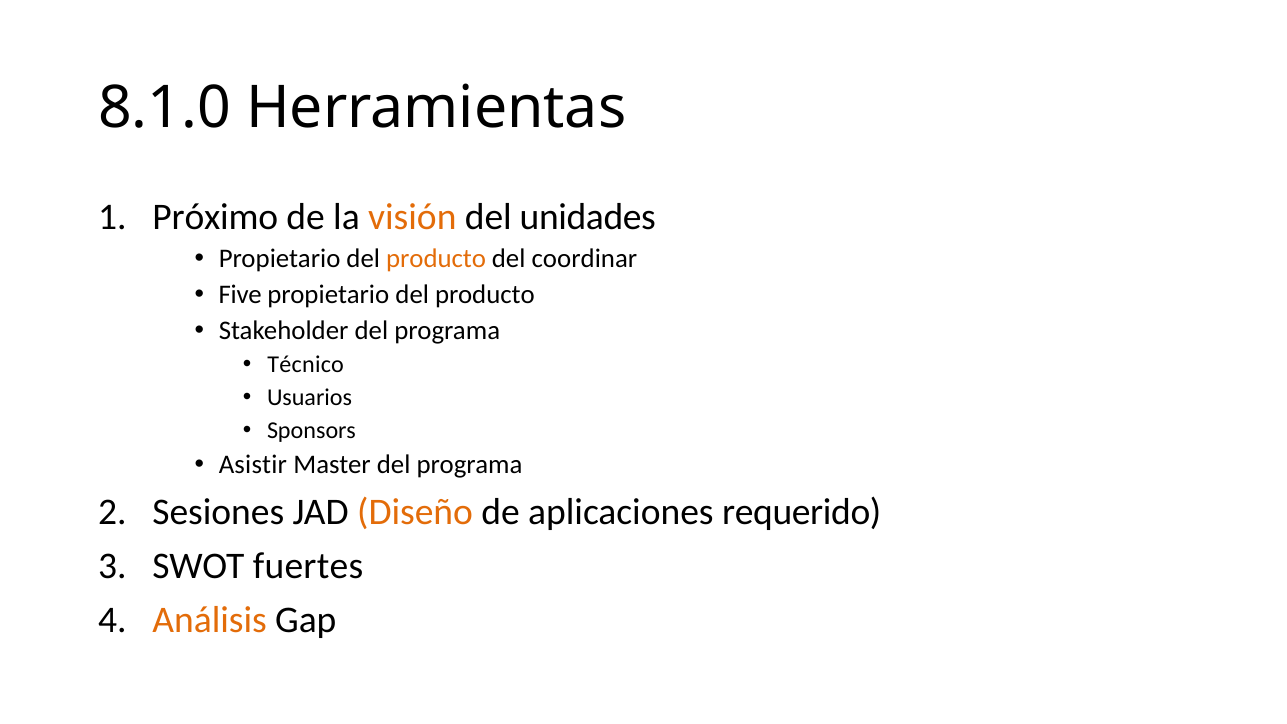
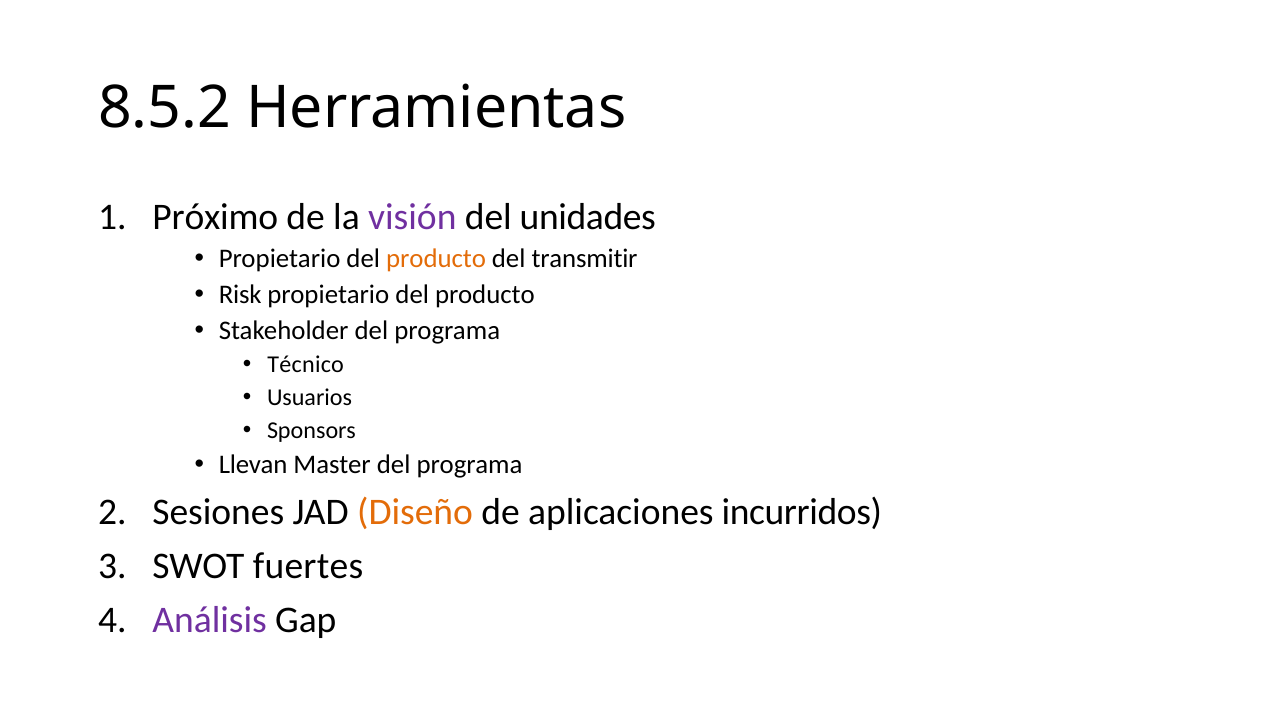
8.1.0: 8.1.0 -> 8.5.2
visión colour: orange -> purple
coordinar: coordinar -> transmitir
Five: Five -> Risk
Asistir: Asistir -> Llevan
requerido: requerido -> incurridos
Análisis colour: orange -> purple
